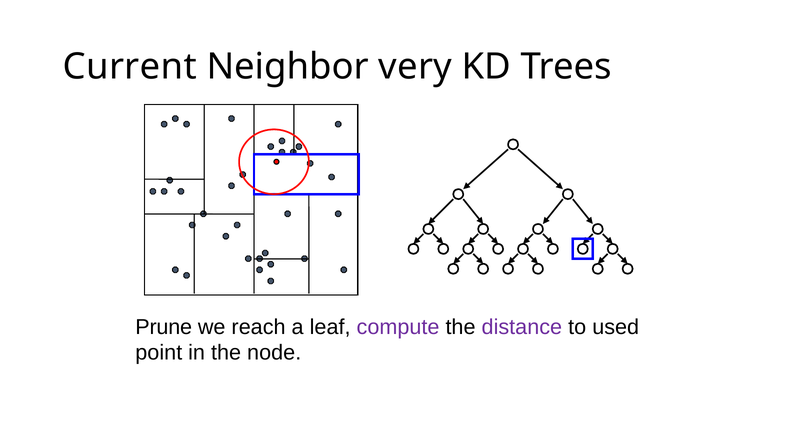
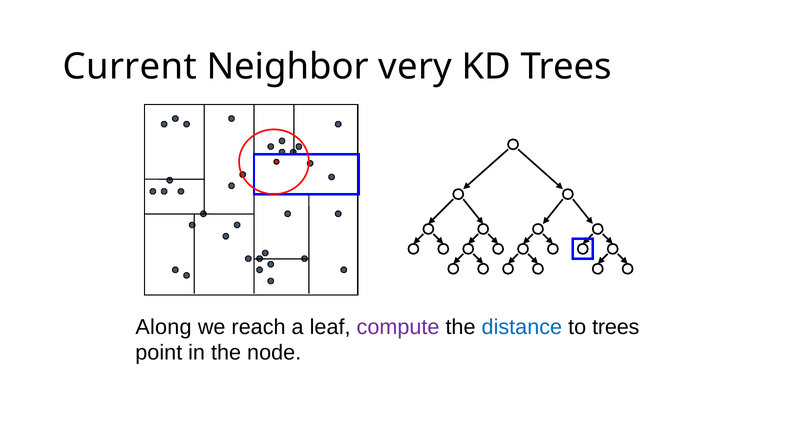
Prune: Prune -> Along
distance colour: purple -> blue
to used: used -> trees
